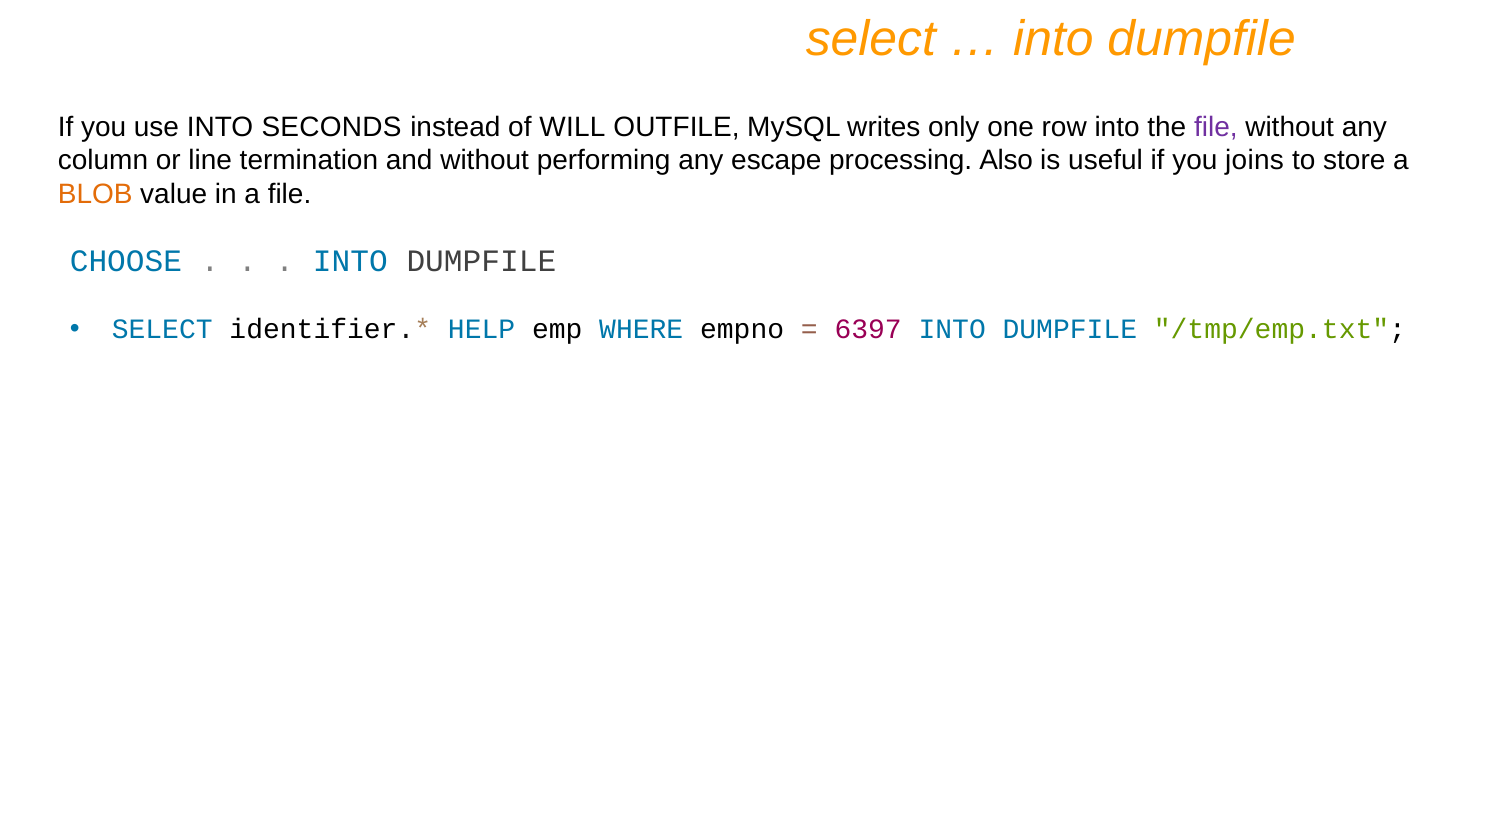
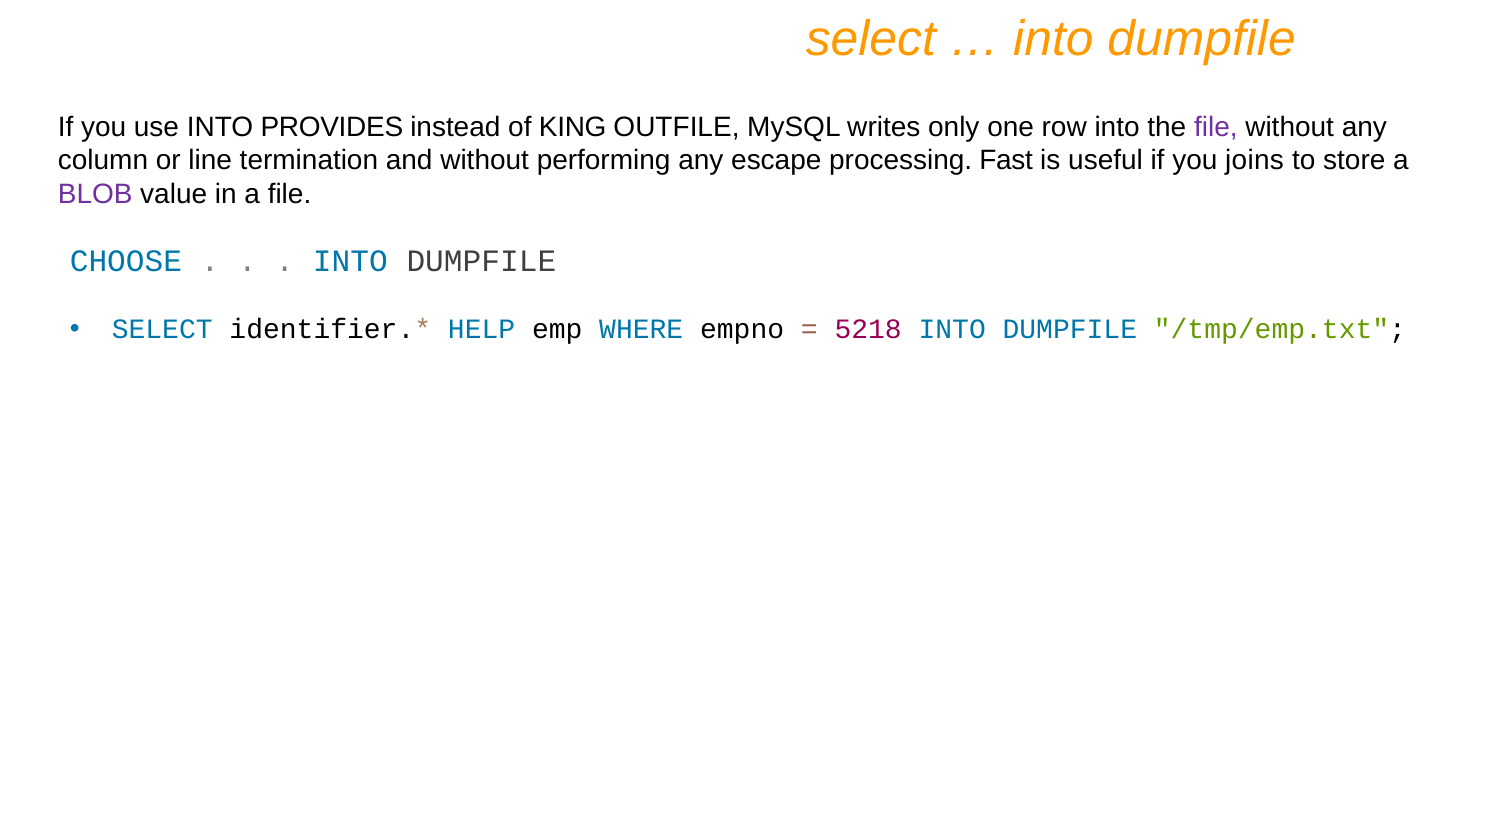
SECONDS: SECONDS -> PROVIDES
WILL: WILL -> KING
Also: Also -> Fast
BLOB colour: orange -> purple
6397: 6397 -> 5218
